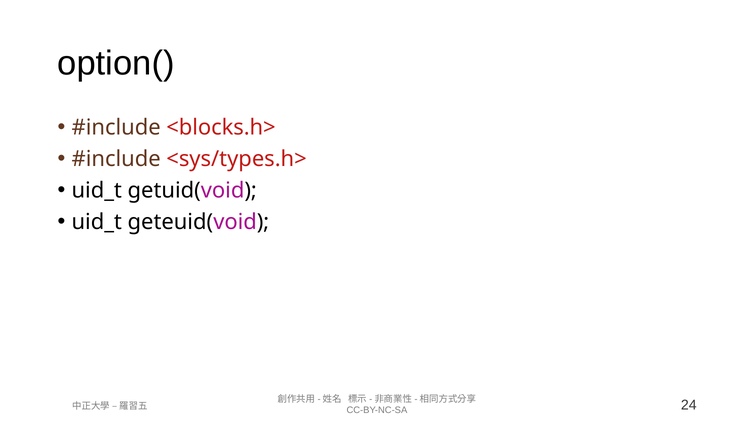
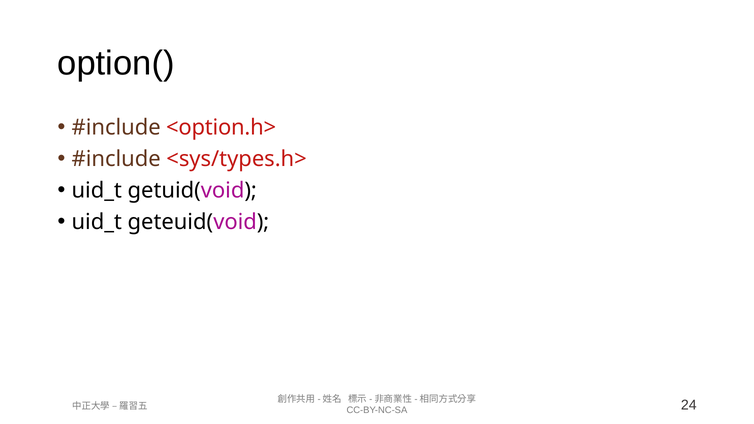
<blocks.h>: <blocks.h> -> <option.h>
